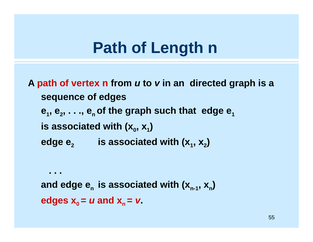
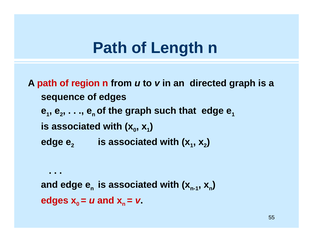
vertex: vertex -> region
